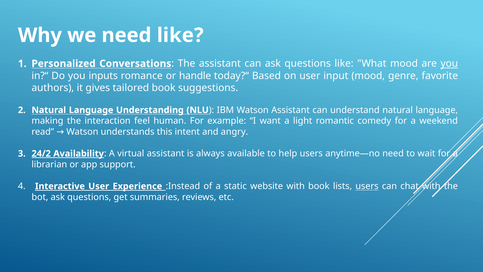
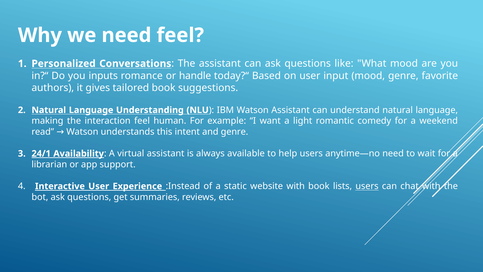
need like: like -> feel
you at (449, 64) underline: present -> none
and angry: angry -> genre
24/2: 24/2 -> 24/1
